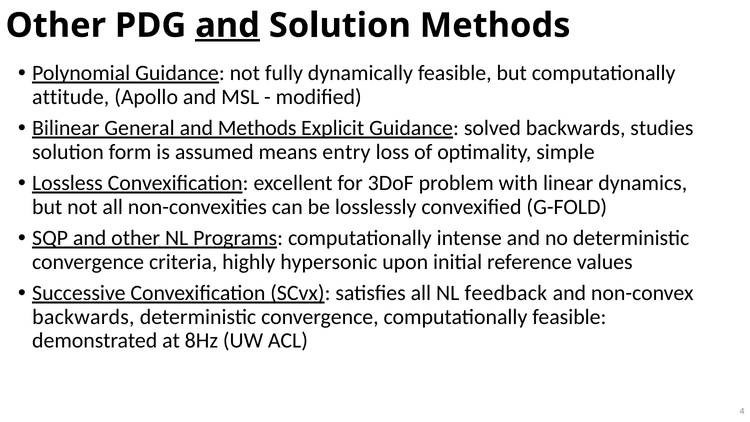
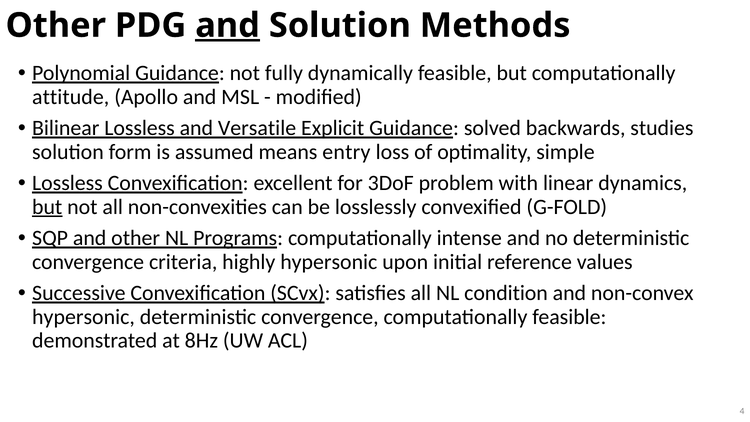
Bilinear General: General -> Lossless
and Methods: Methods -> Versatile
but at (47, 207) underline: none -> present
feedback: feedback -> condition
backwards at (83, 317): backwards -> hypersonic
